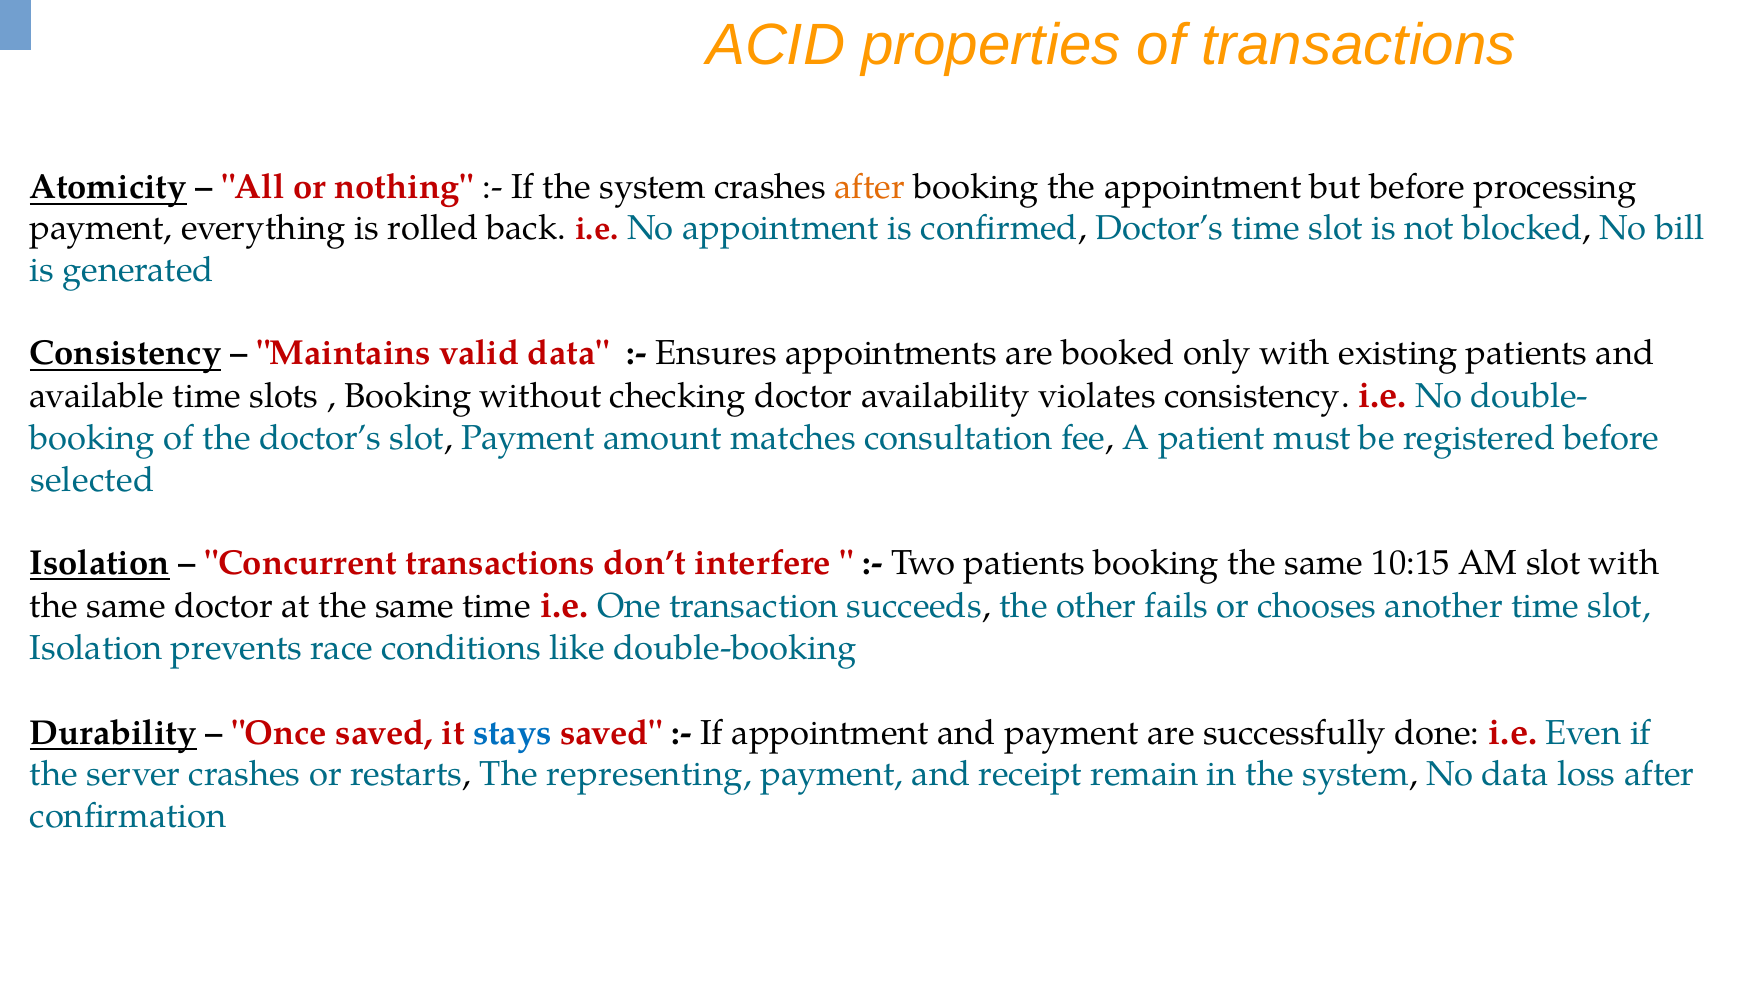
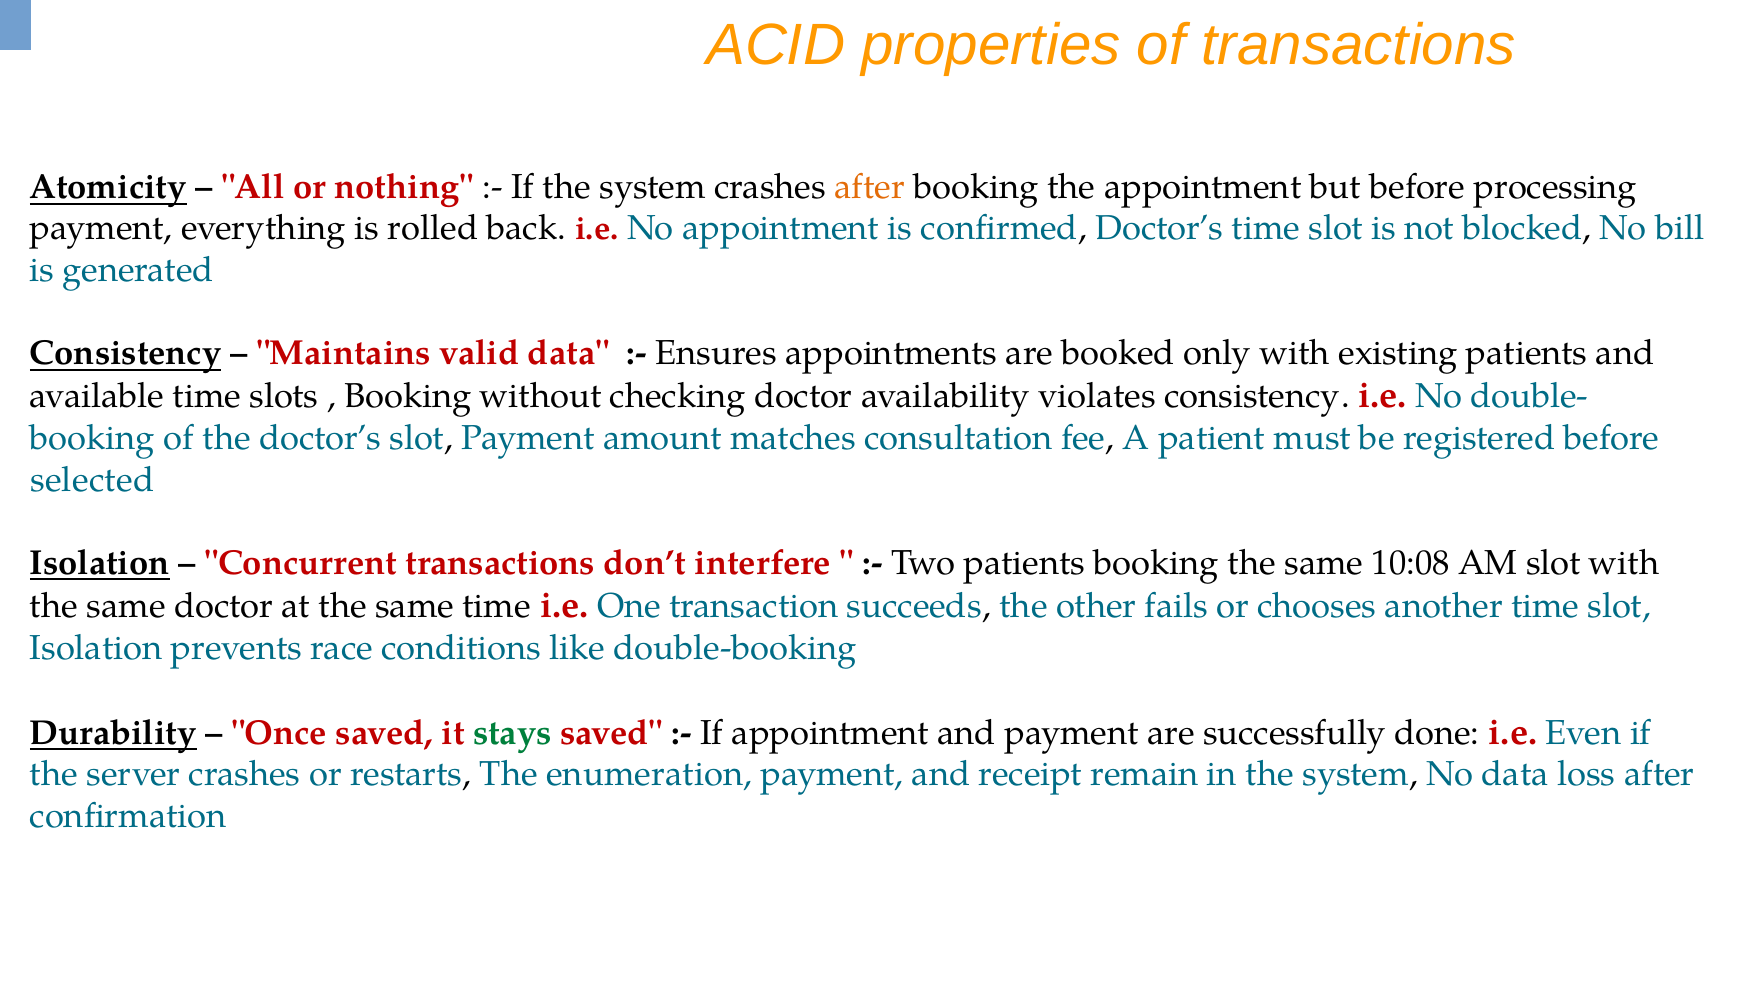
10:15: 10:15 -> 10:08
stays colour: blue -> green
representing: representing -> enumeration
